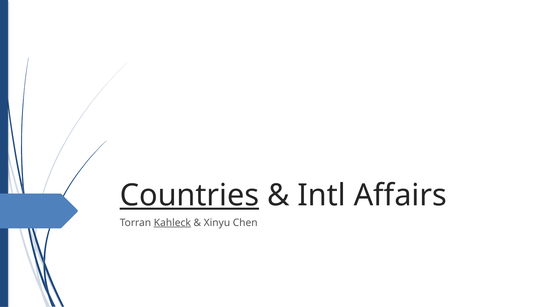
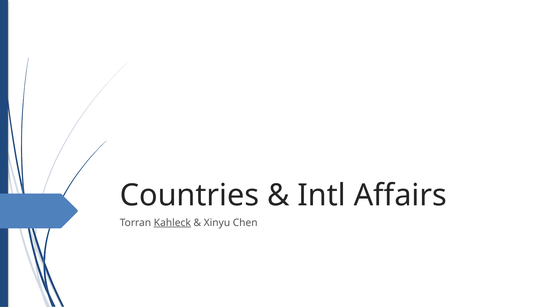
Countries underline: present -> none
